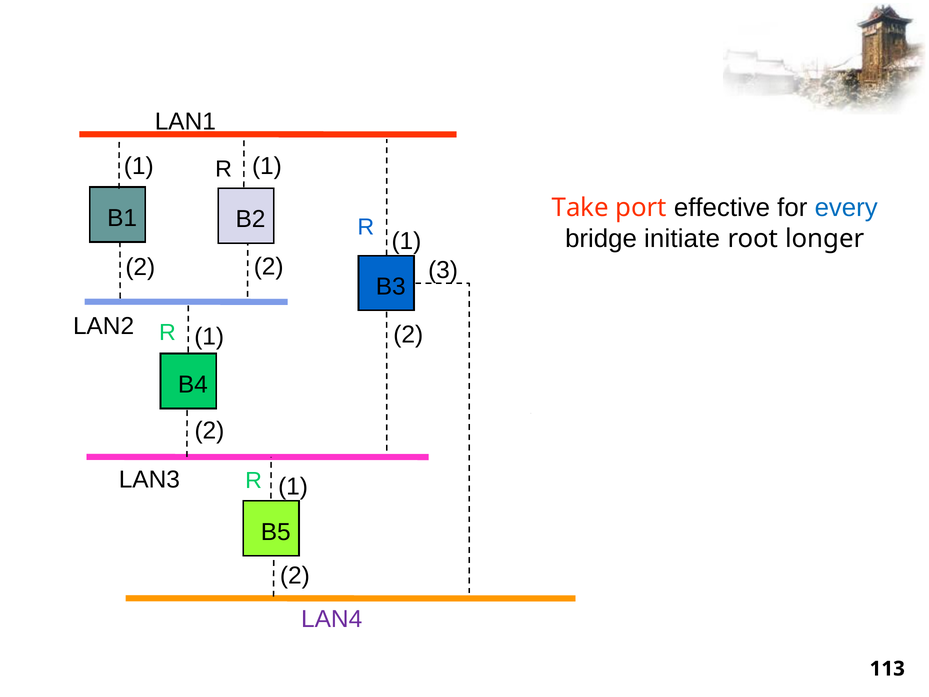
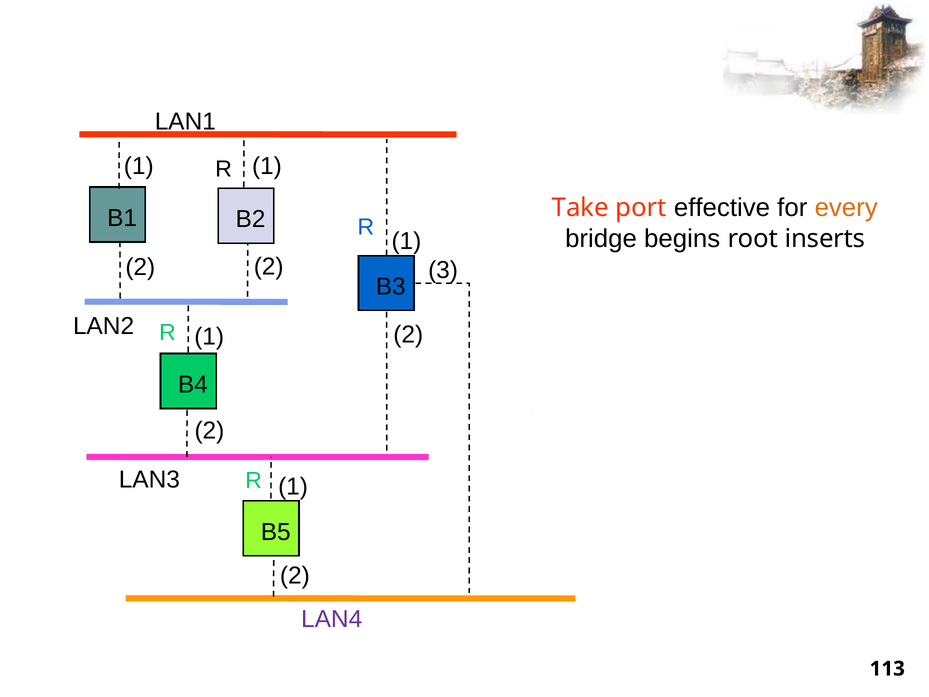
every colour: blue -> orange
initiate: initiate -> begins
longer: longer -> inserts
